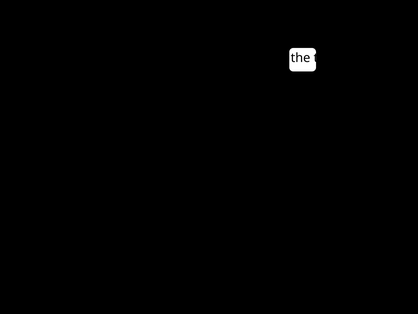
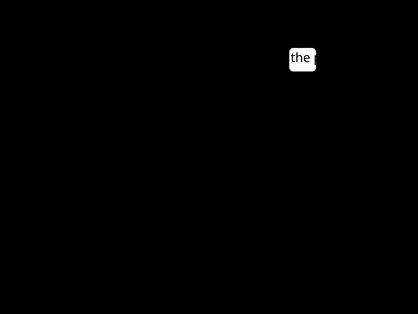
they: they -> past
